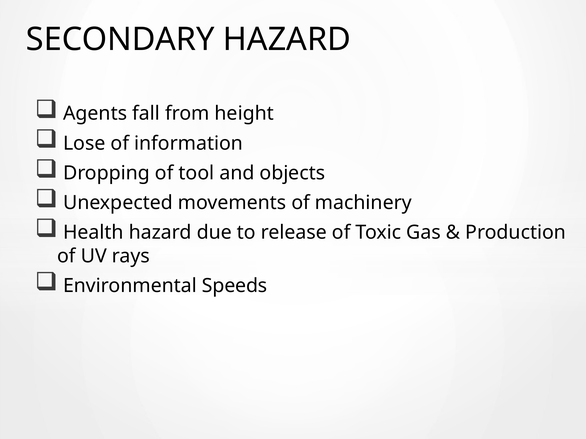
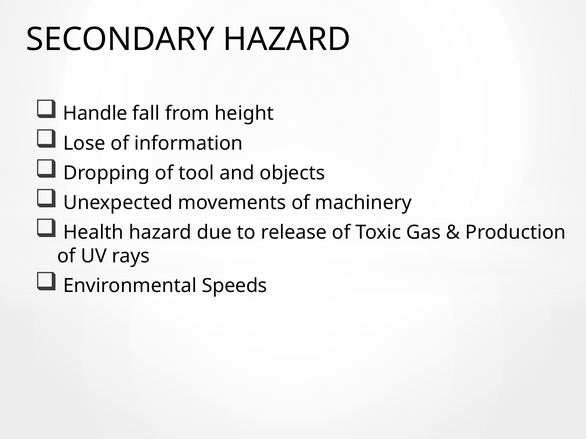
Agents: Agents -> Handle
